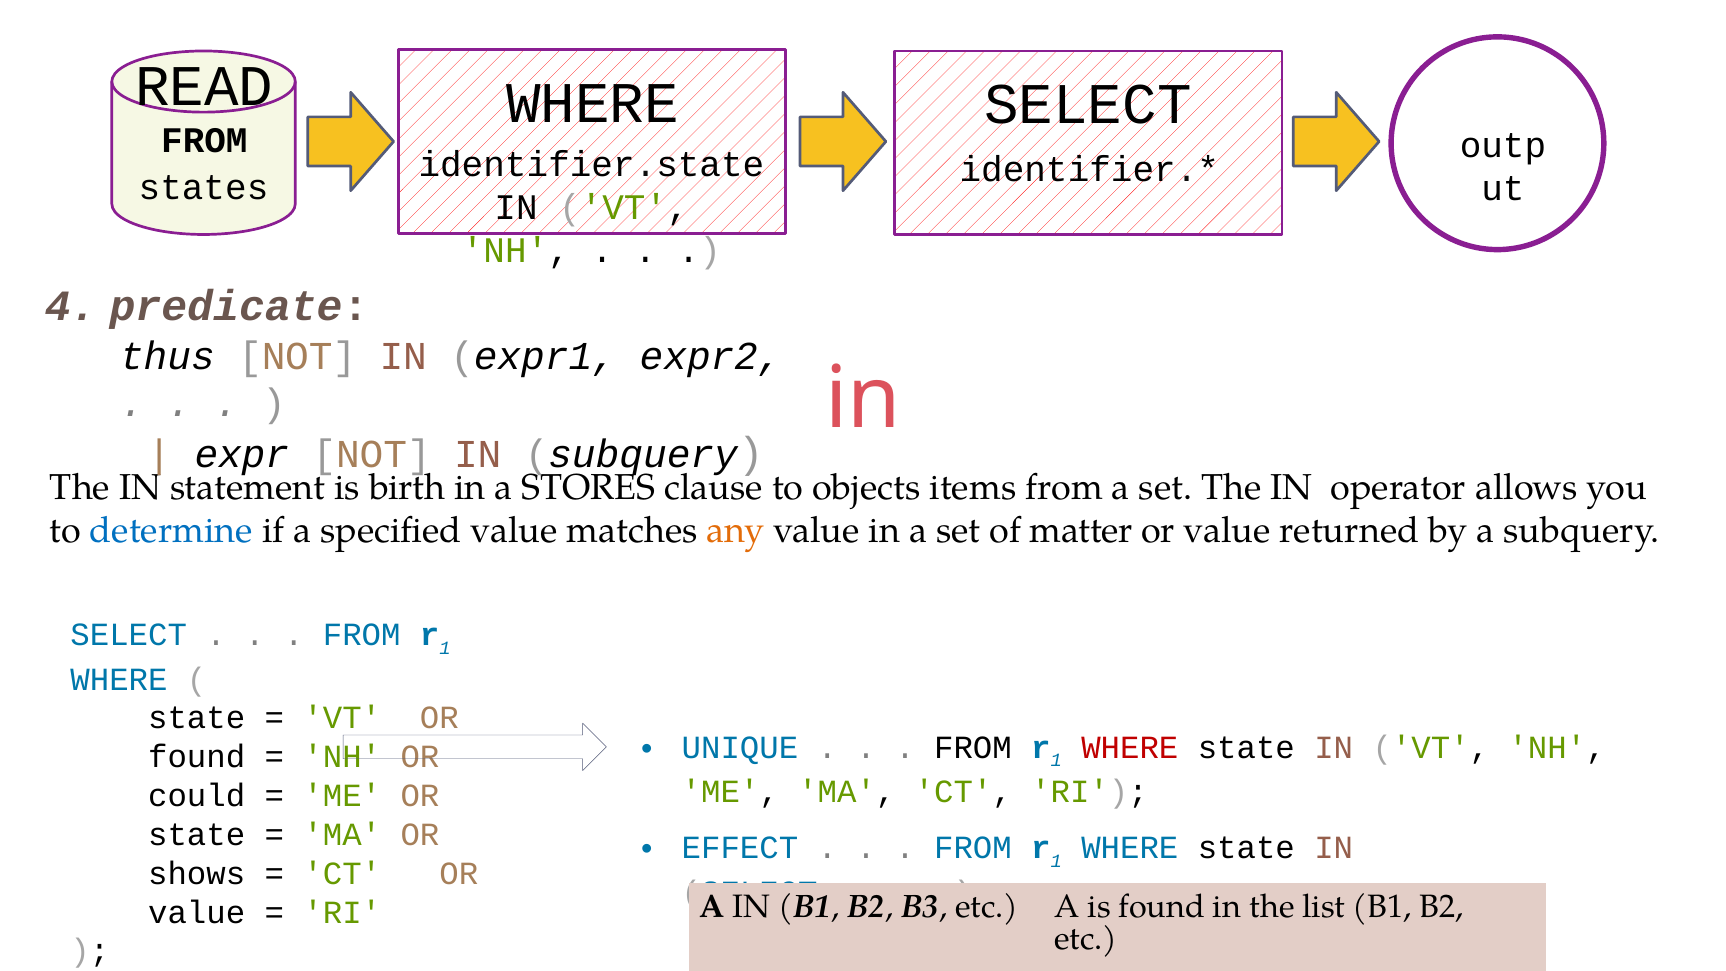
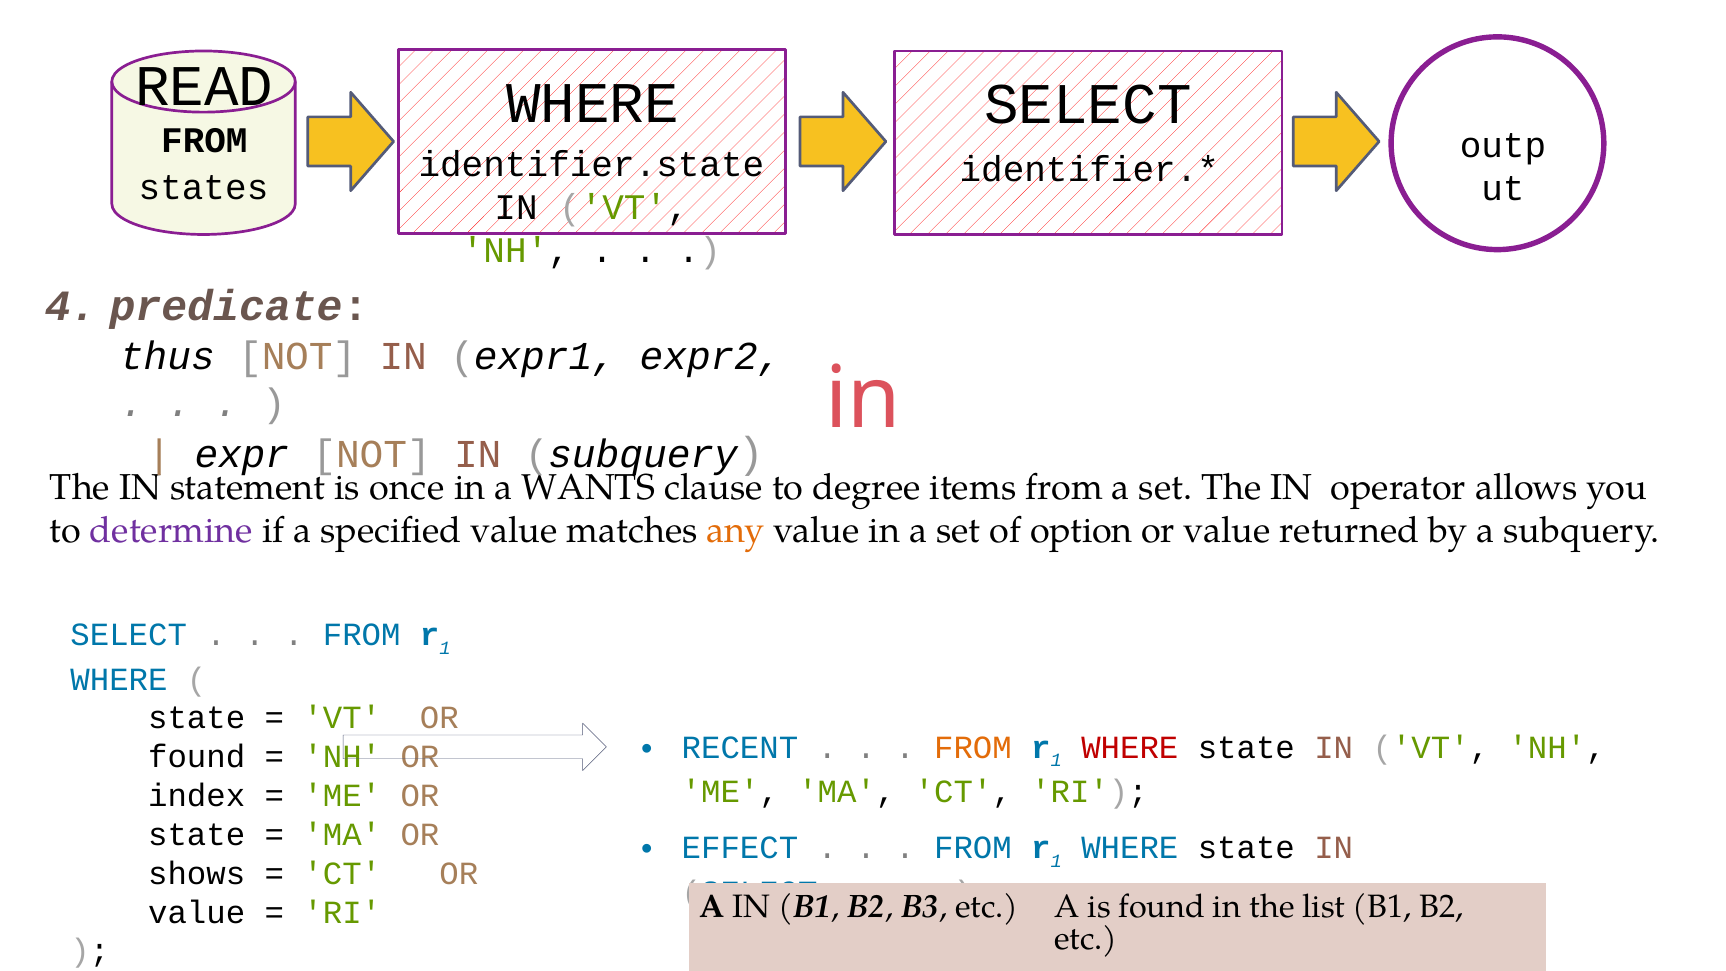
birth: birth -> once
STORES: STORES -> WANTS
objects: objects -> degree
determine colour: blue -> purple
matter: matter -> option
UNIQUE: UNIQUE -> RECENT
FROM at (973, 748) colour: black -> orange
could: could -> index
